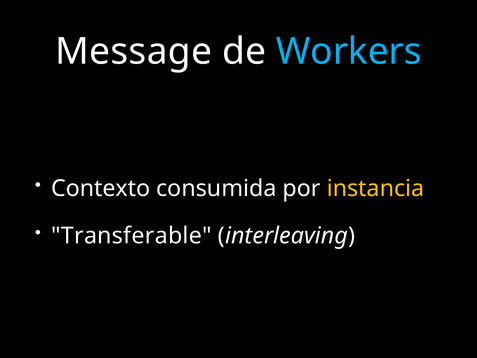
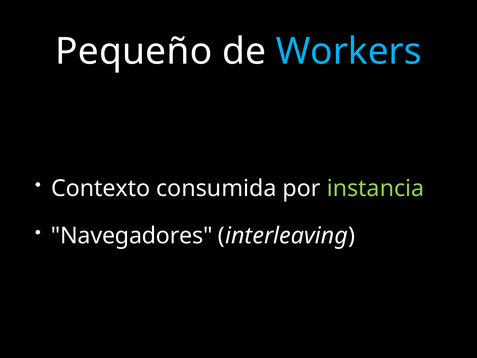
Message: Message -> Pequeño
instancia colour: yellow -> light green
Transferable: Transferable -> Navegadores
